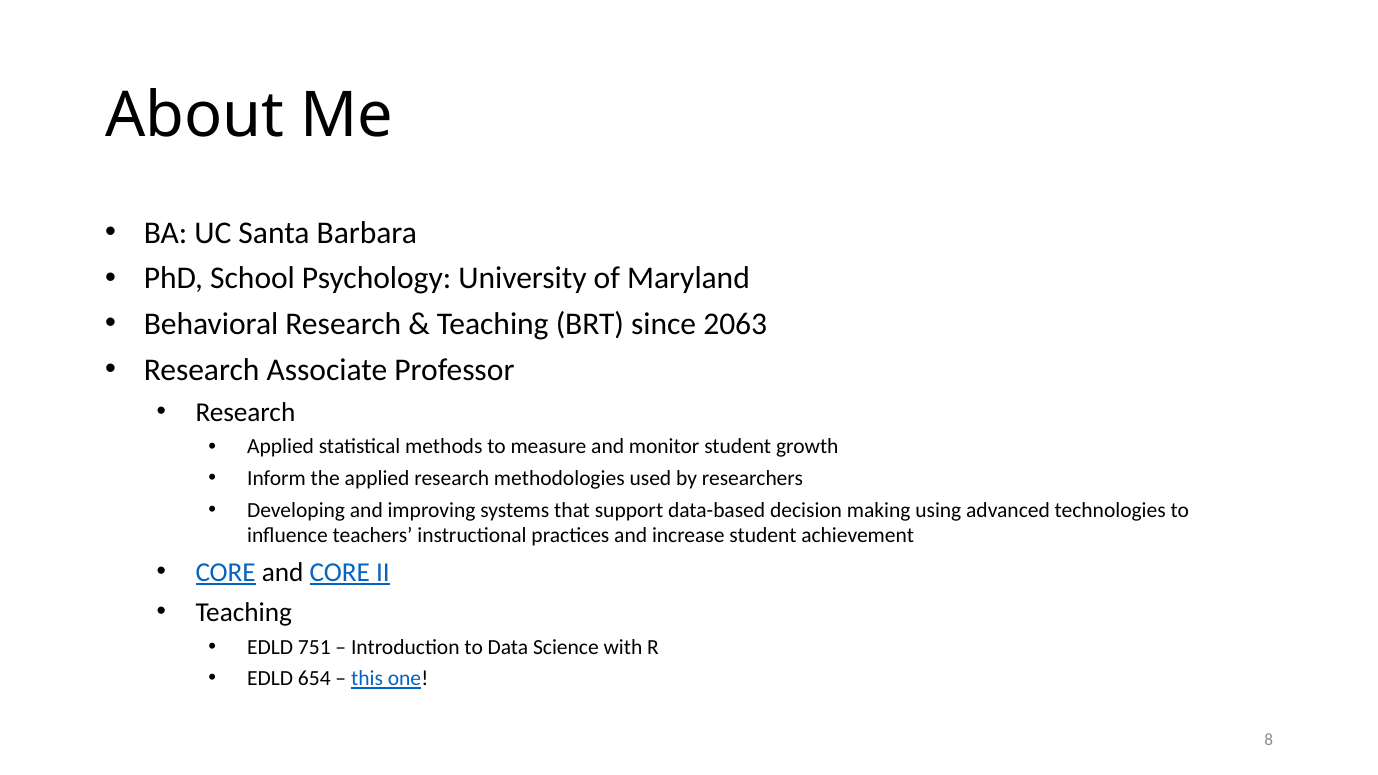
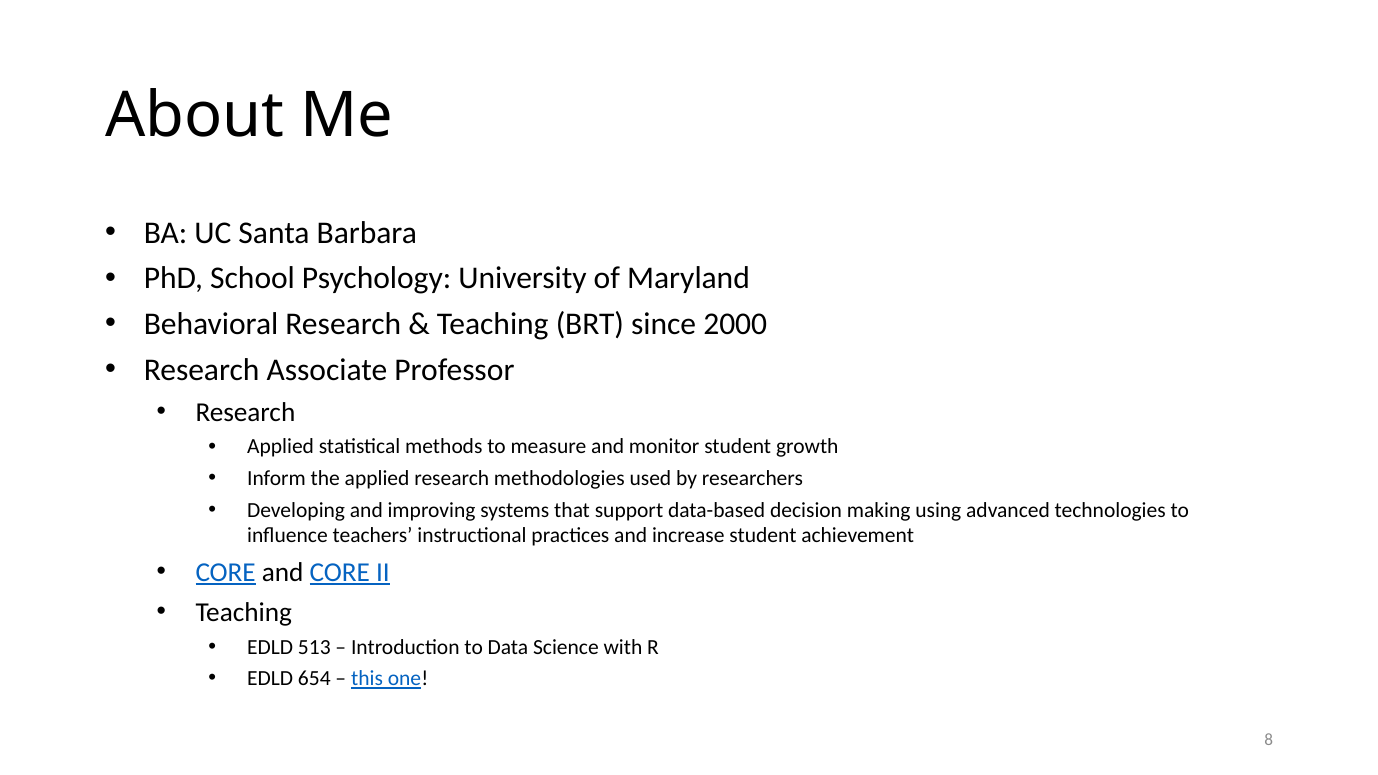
2063: 2063 -> 2000
751: 751 -> 513
